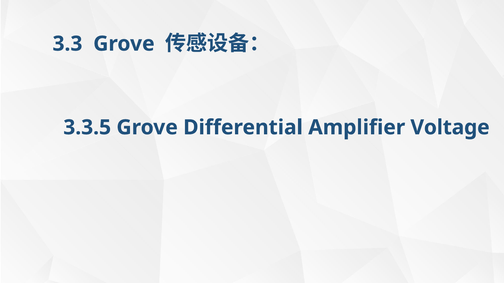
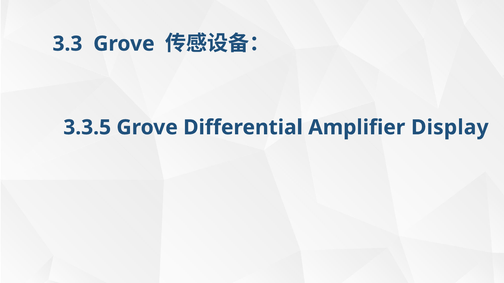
Voltage: Voltage -> Display
